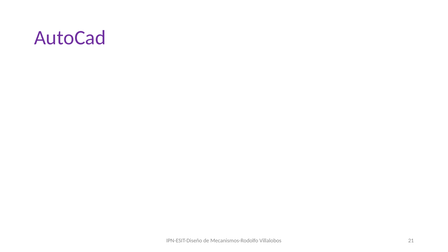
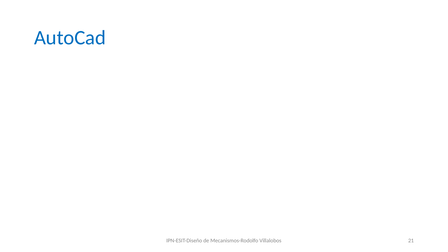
AutoCad colour: purple -> blue
